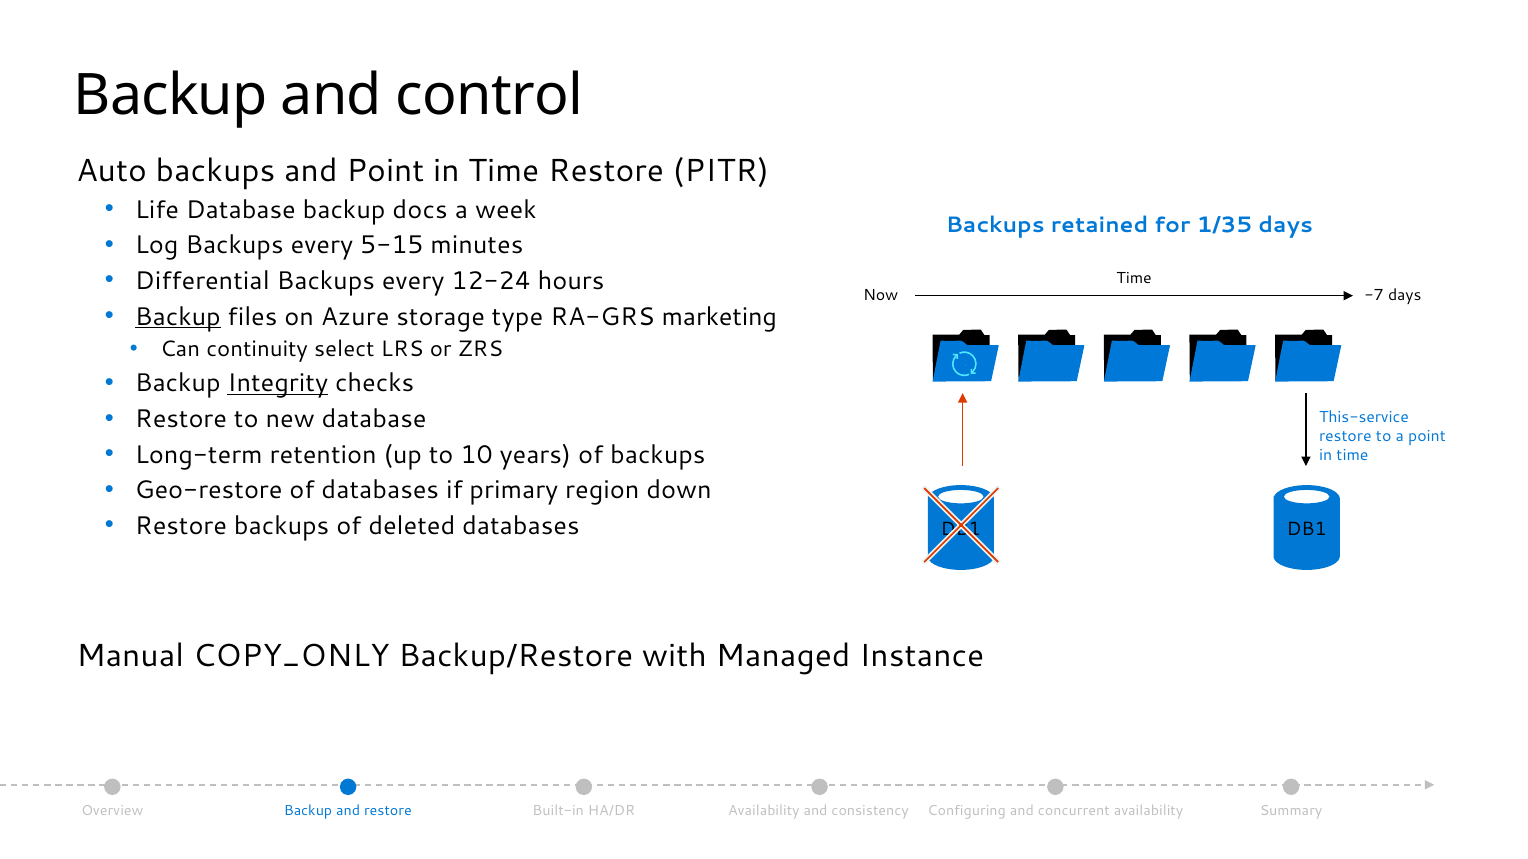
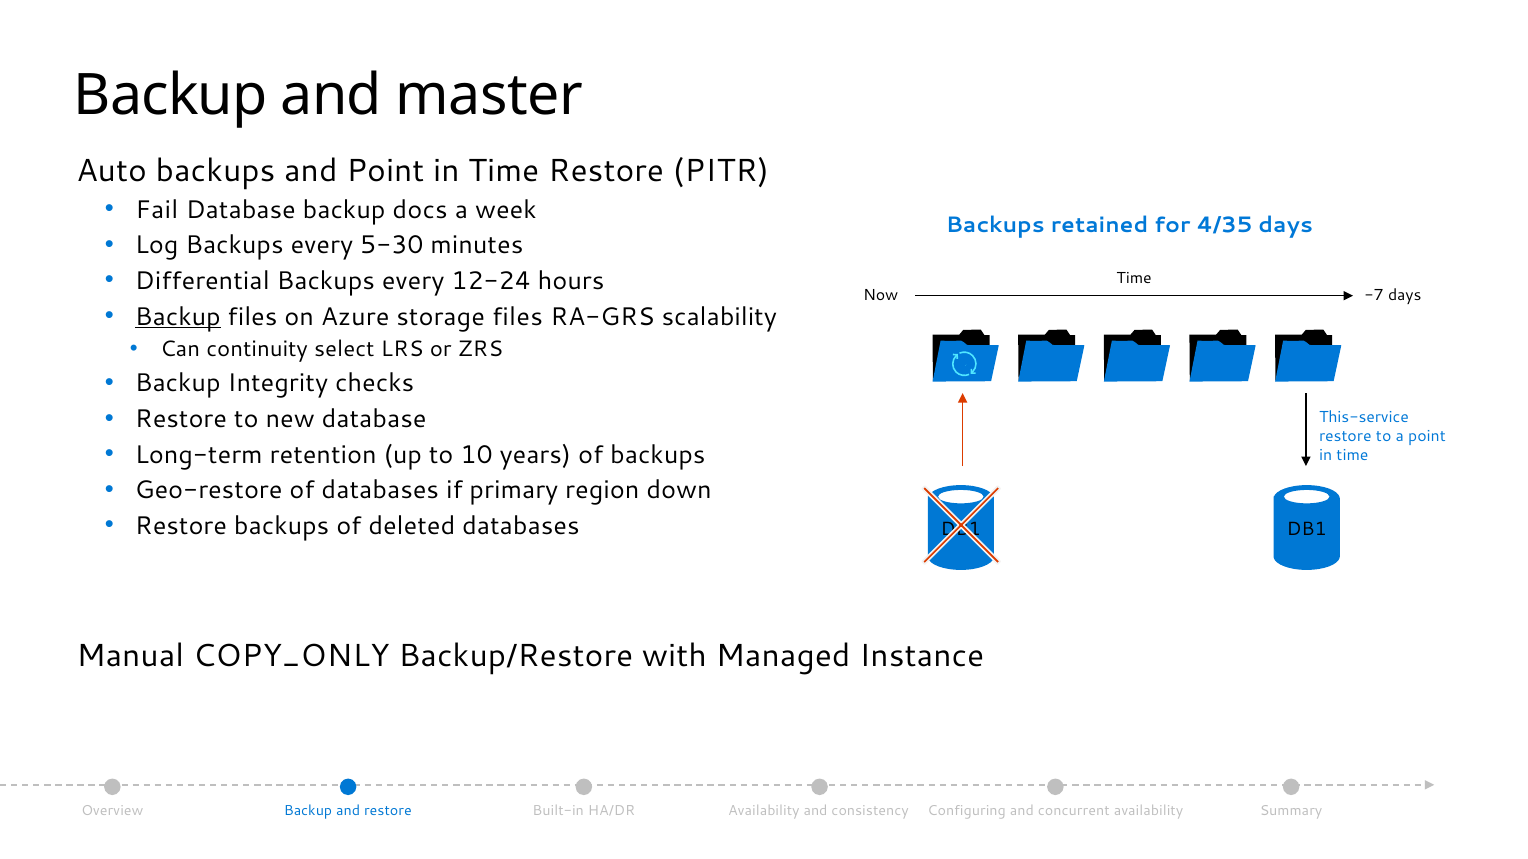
control: control -> master
Life: Life -> Fail
1/35: 1/35 -> 4/35
5-15: 5-15 -> 5-30
storage type: type -> files
marketing: marketing -> scalability
Integrity underline: present -> none
